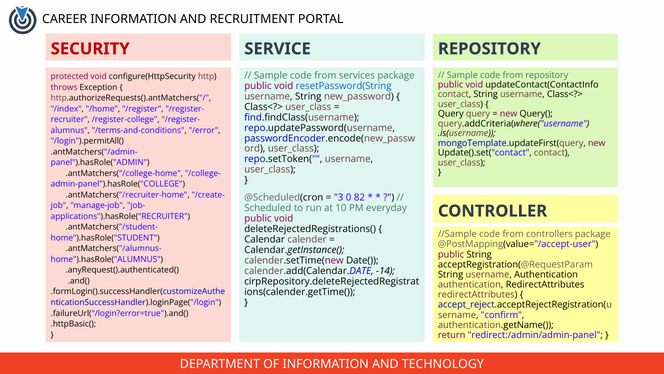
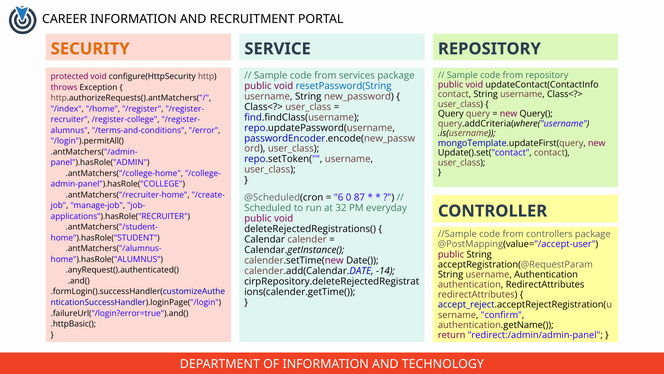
SECURITY colour: red -> orange
3: 3 -> 6
82: 82 -> 87
10: 10 -> 32
